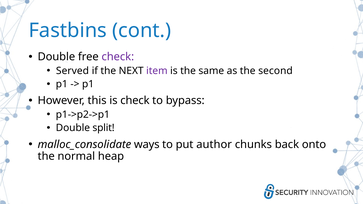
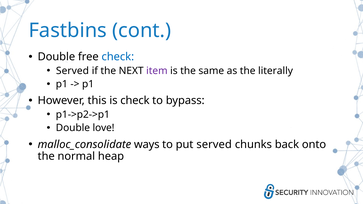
check at (118, 57) colour: purple -> blue
second: second -> literally
split: split -> love
put author: author -> served
